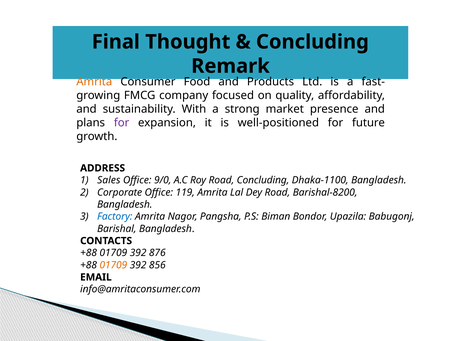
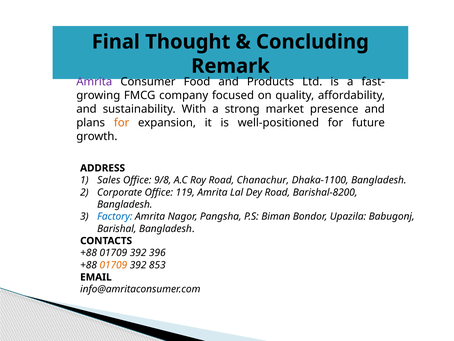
Amrita at (94, 82) colour: orange -> purple
for at (122, 123) colour: purple -> orange
9/0: 9/0 -> 9/8
Road Concluding: Concluding -> Chanachur
876: 876 -> 396
856: 856 -> 853
